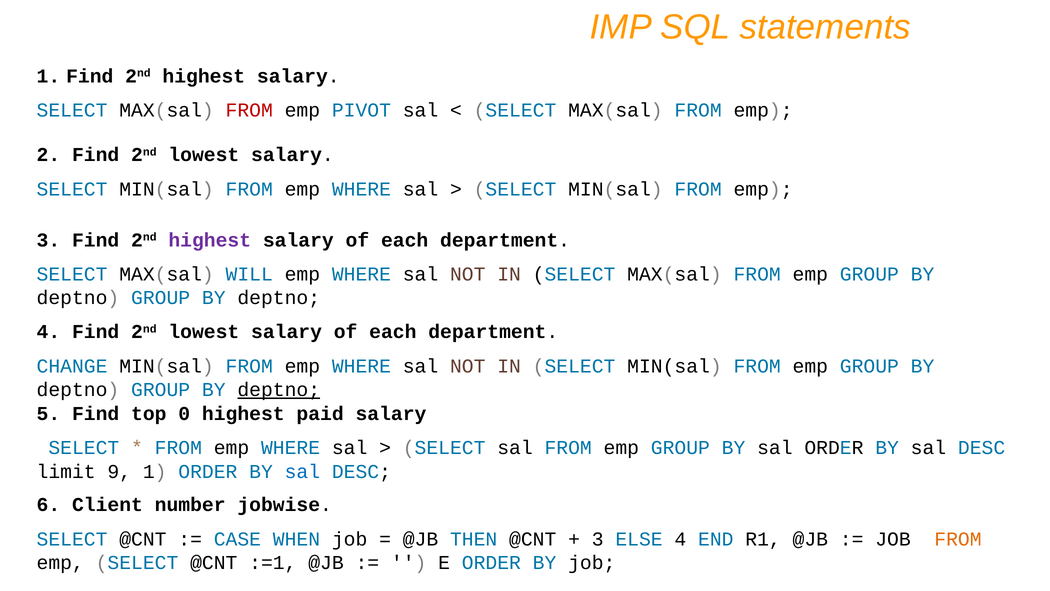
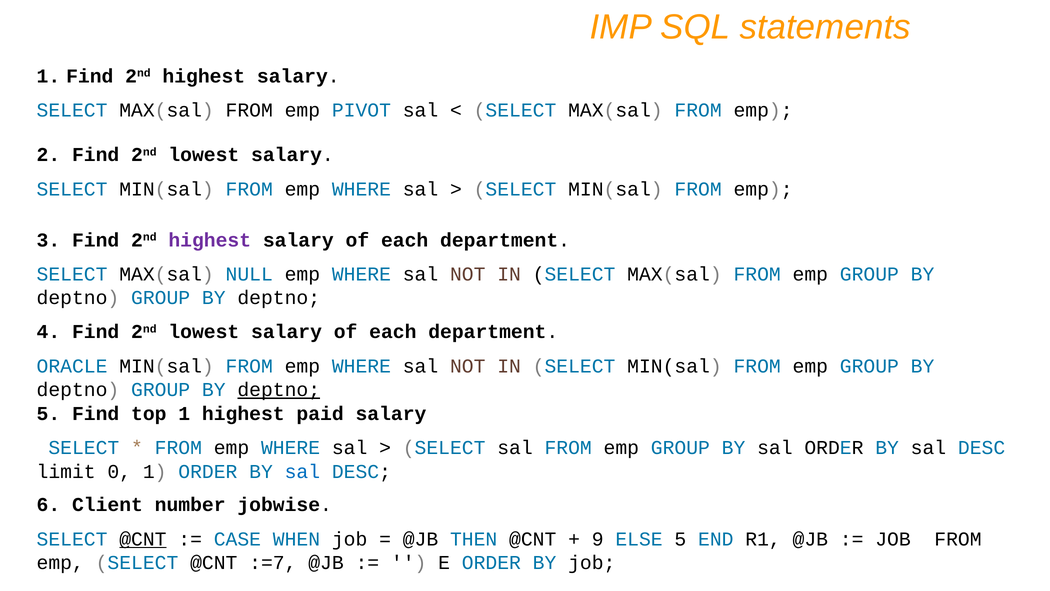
FROM at (249, 110) colour: red -> black
WILL: WILL -> NULL
CHANGE: CHANGE -> ORACLE
top 0: 0 -> 1
9: 9 -> 0
@CNT at (143, 539) underline: none -> present
3 at (598, 539): 3 -> 9
ELSE 4: 4 -> 5
FROM at (958, 539) colour: orange -> black
:=1: :=1 -> :=7
